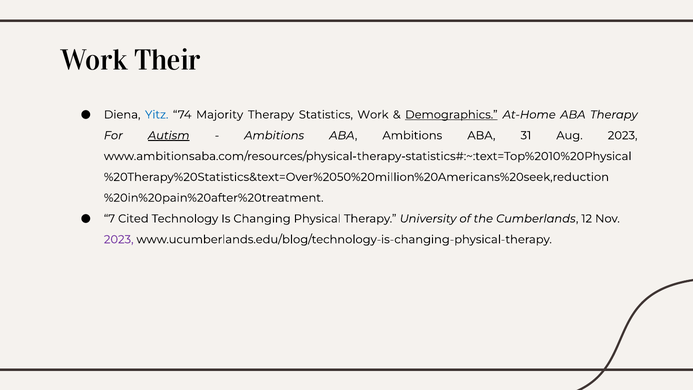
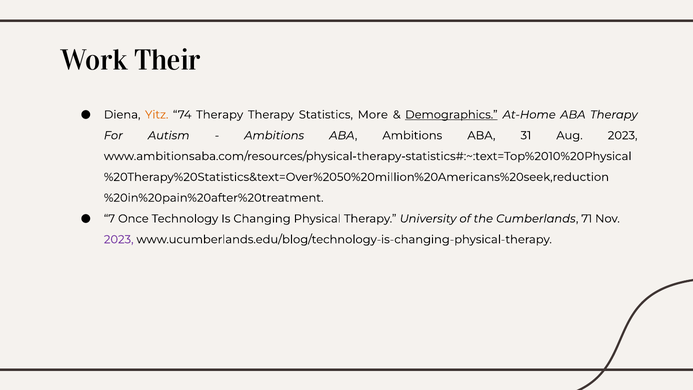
Yitz colour: blue -> orange
74 Majority: Majority -> Therapy
Statistics Work: Work -> More
Autism underline: present -> none
Cited: Cited -> Once
12: 12 -> 71
